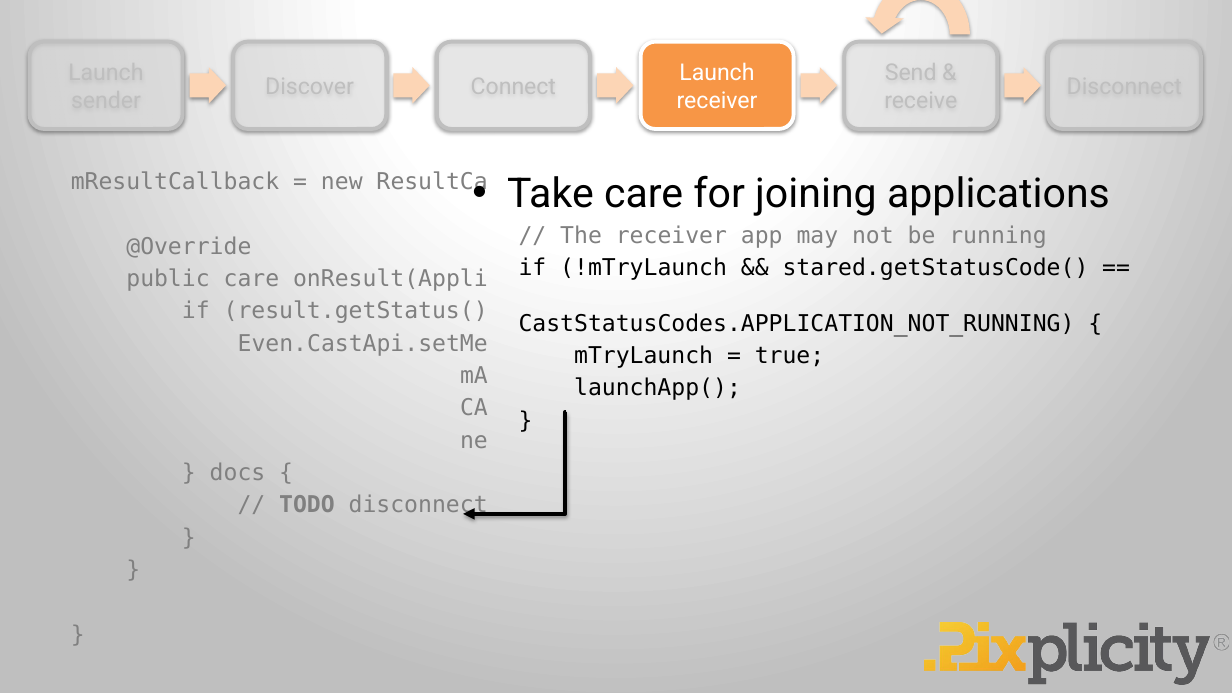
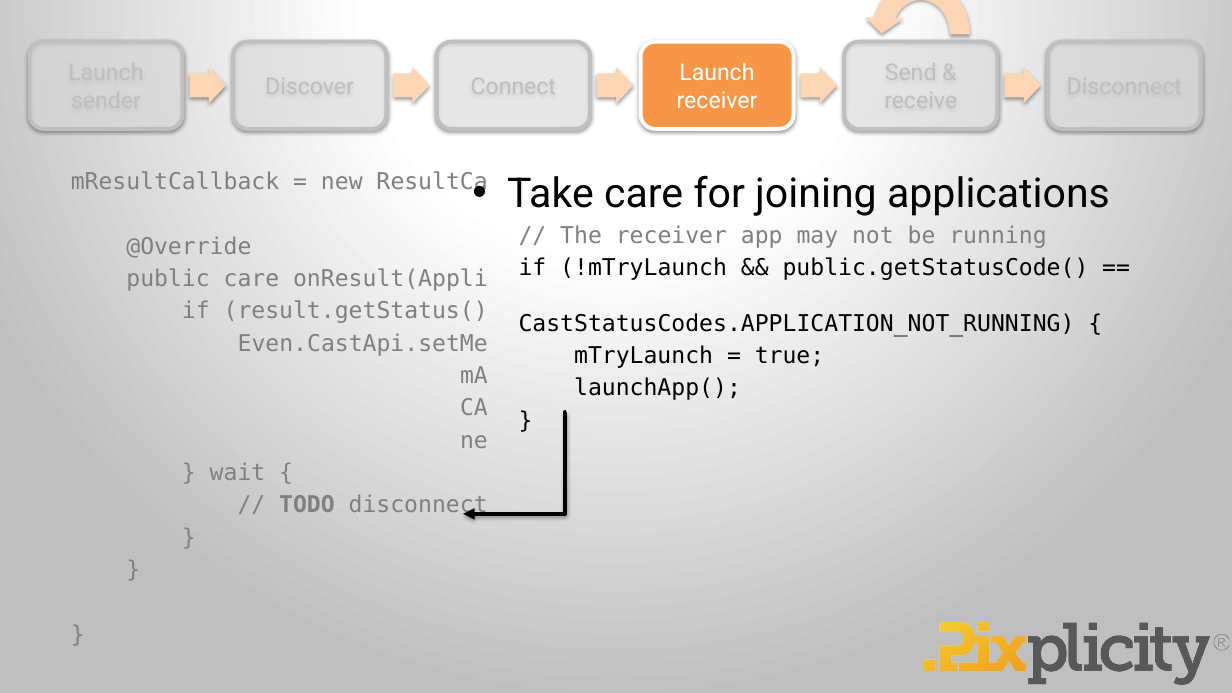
stared.getStatusCode(: stared.getStatusCode( -> public.getStatusCode(
docs: docs -> wait
